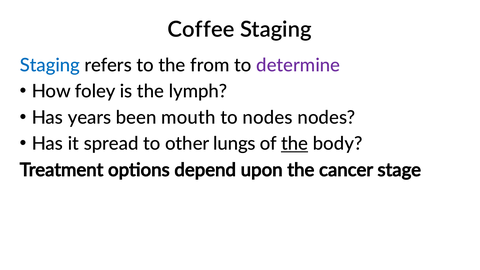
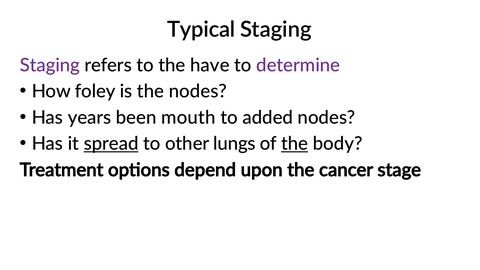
Coffee: Coffee -> Typical
Staging at (50, 65) colour: blue -> purple
from: from -> have
the lymph: lymph -> nodes
to nodes: nodes -> added
spread underline: none -> present
